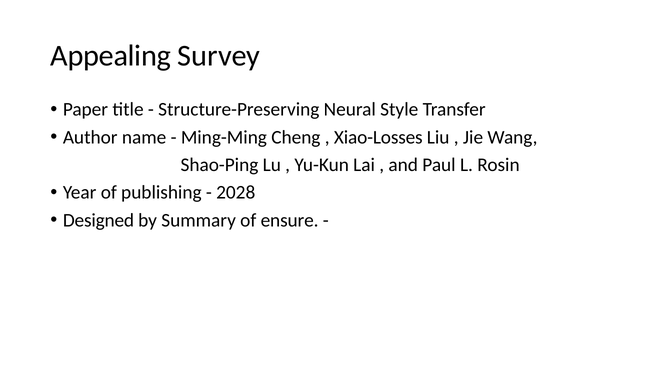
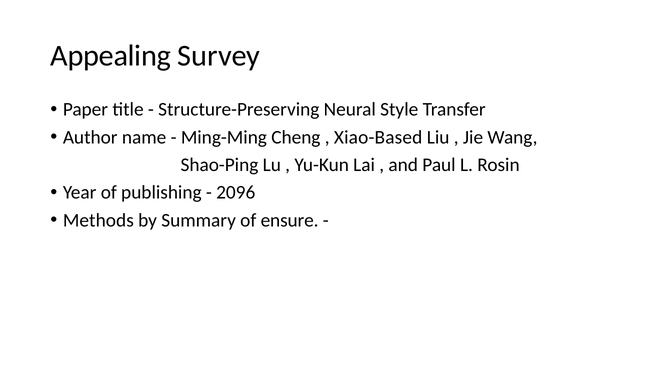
Xiao-Losses: Xiao-Losses -> Xiao-Based
2028: 2028 -> 2096
Designed: Designed -> Methods
